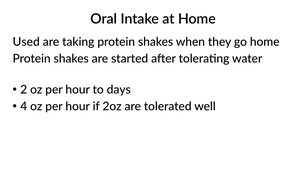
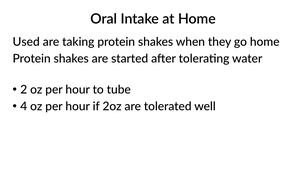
days: days -> tube
